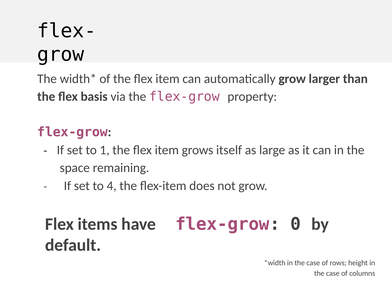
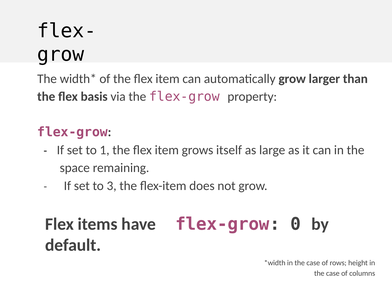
4: 4 -> 3
